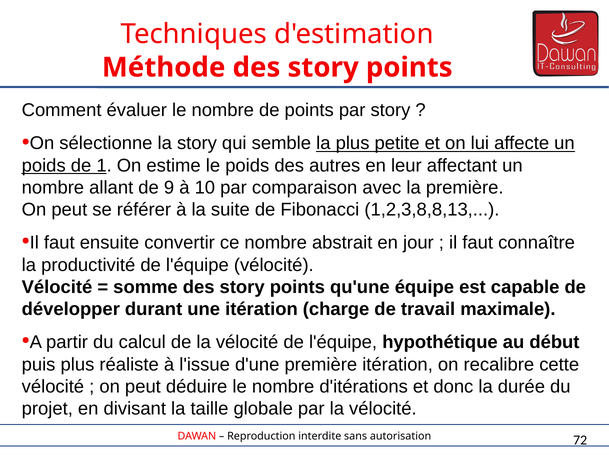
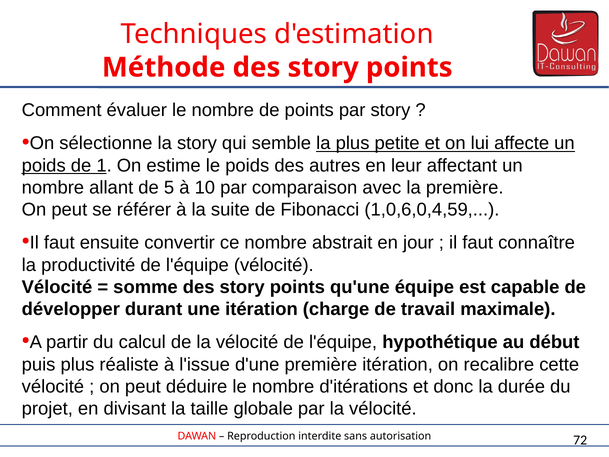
9: 9 -> 5
1,2,3,8,8,13: 1,2,3,8,8,13 -> 1,0,6,0,4,59
